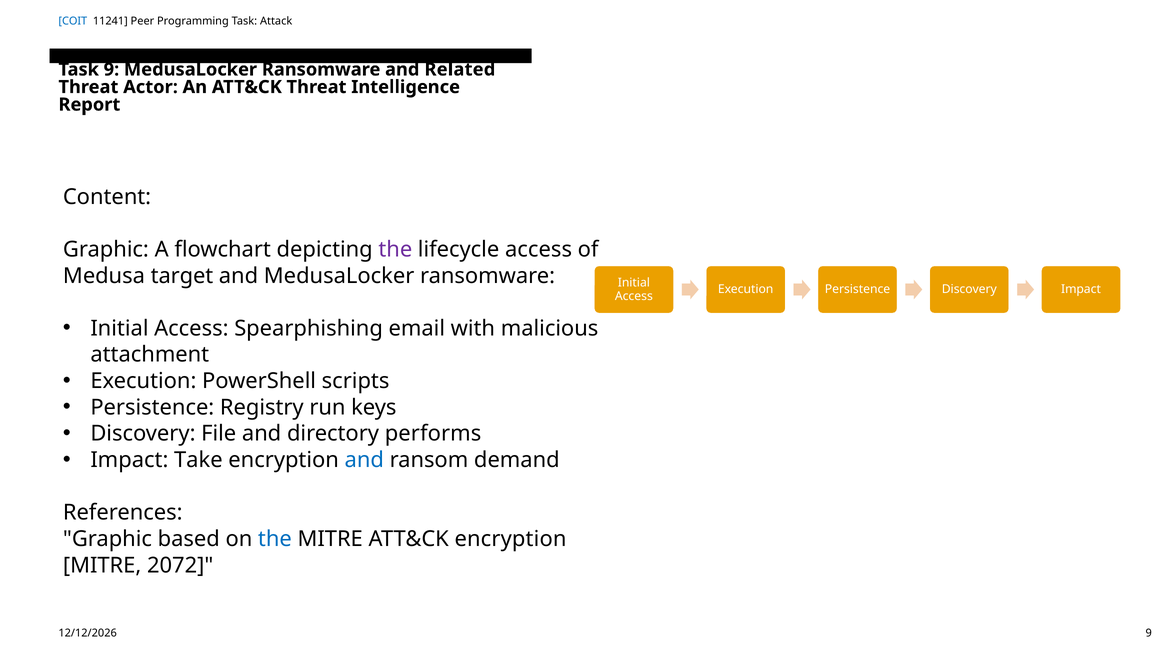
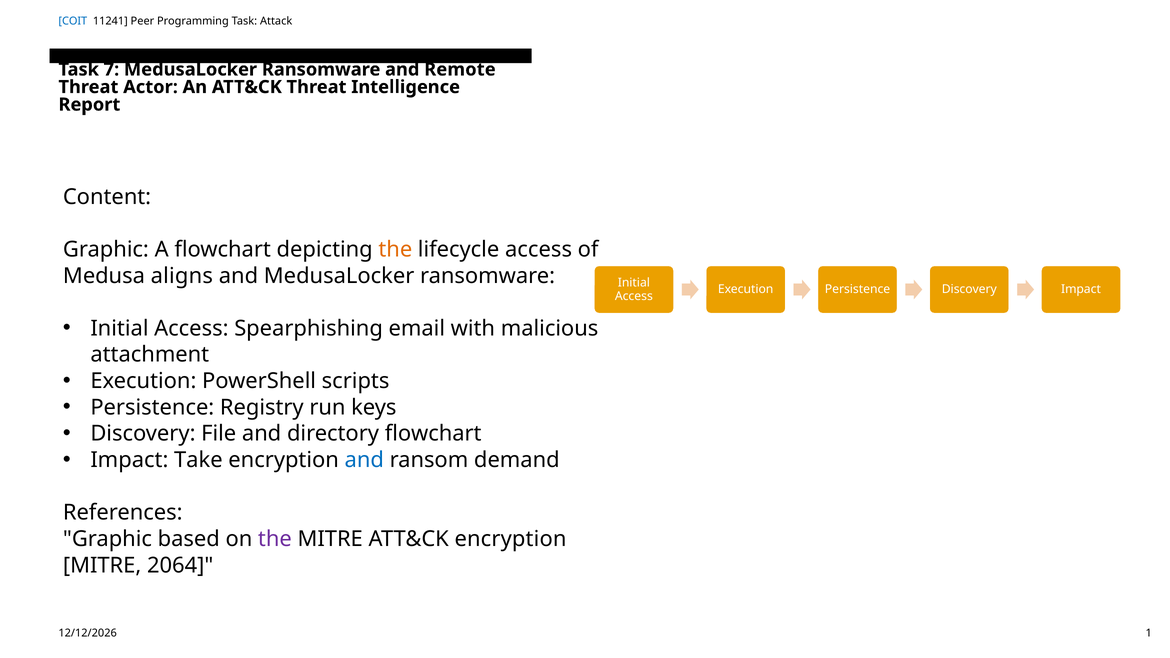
Task 9: 9 -> 7
Related: Related -> Remote
the at (395, 250) colour: purple -> orange
target: target -> aligns
directory performs: performs -> flowchart
the at (275, 539) colour: blue -> purple
2072: 2072 -> 2064
9 at (1149, 633): 9 -> 1
